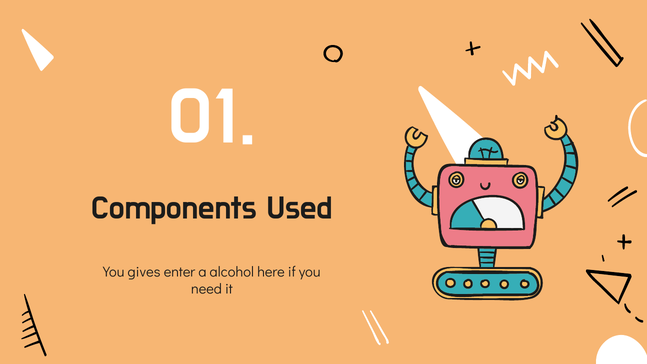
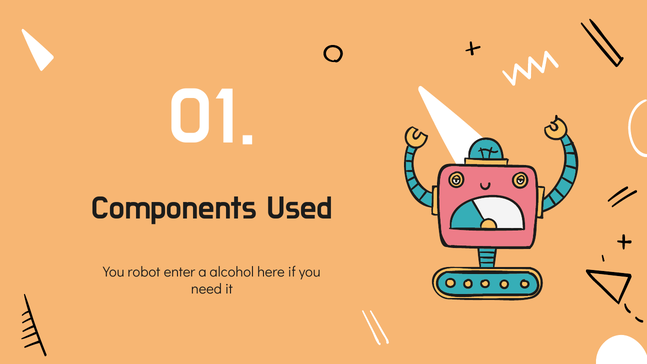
gives: gives -> robot
